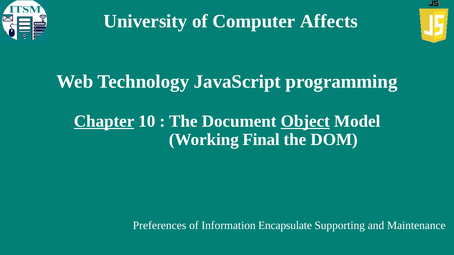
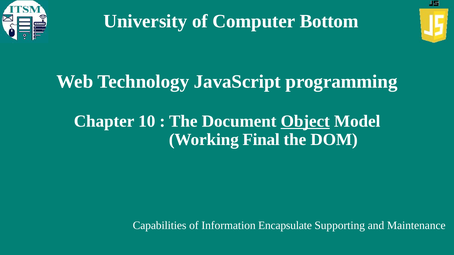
Affects: Affects -> Bottom
Chapter underline: present -> none
Preferences: Preferences -> Capabilities
